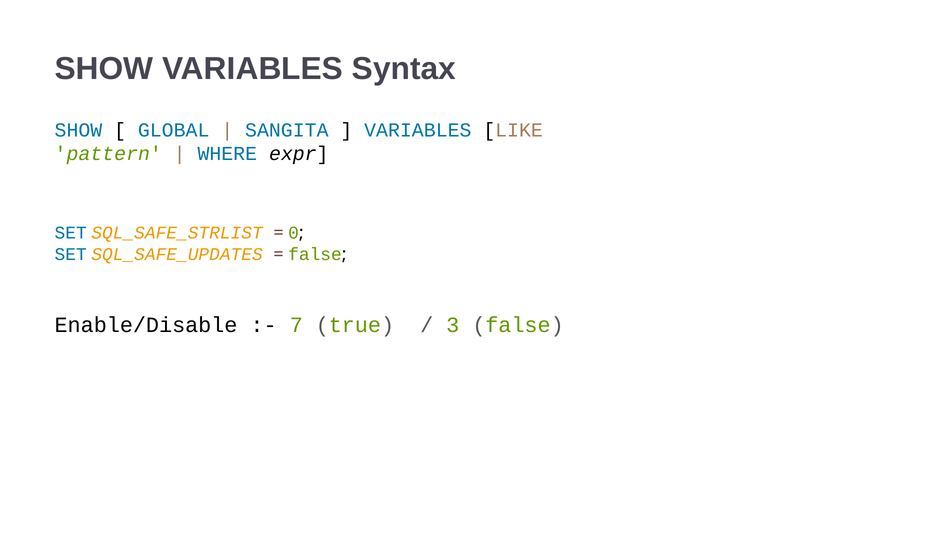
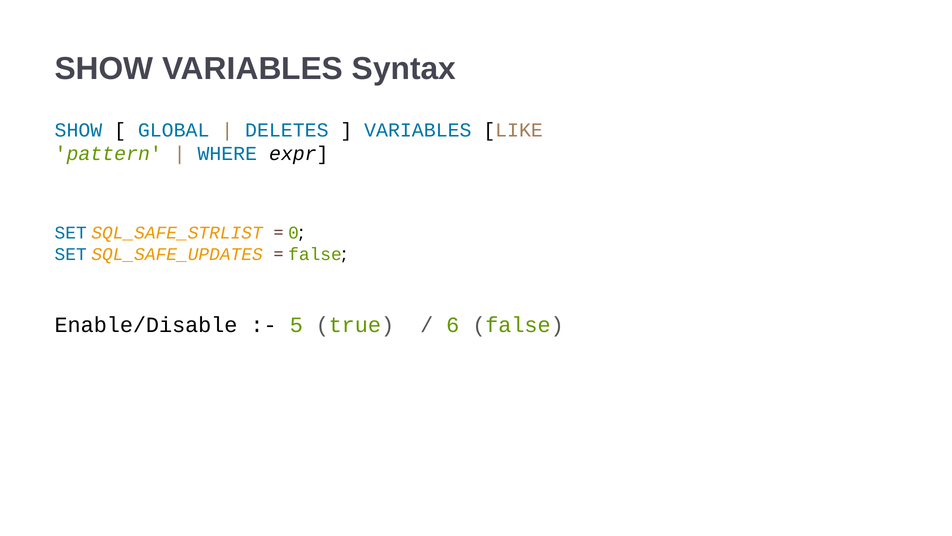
SANGITA: SANGITA -> DELETES
7: 7 -> 5
3: 3 -> 6
